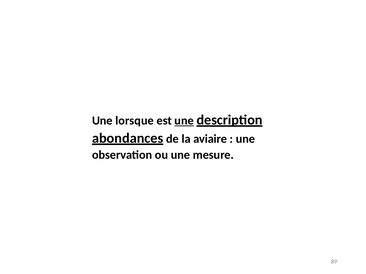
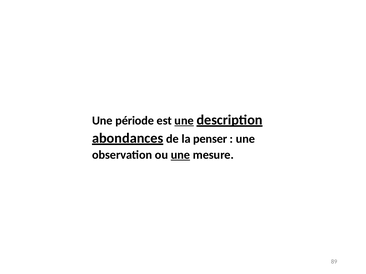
lorsque: lorsque -> période
aviaire: aviaire -> penser
une at (180, 155) underline: none -> present
